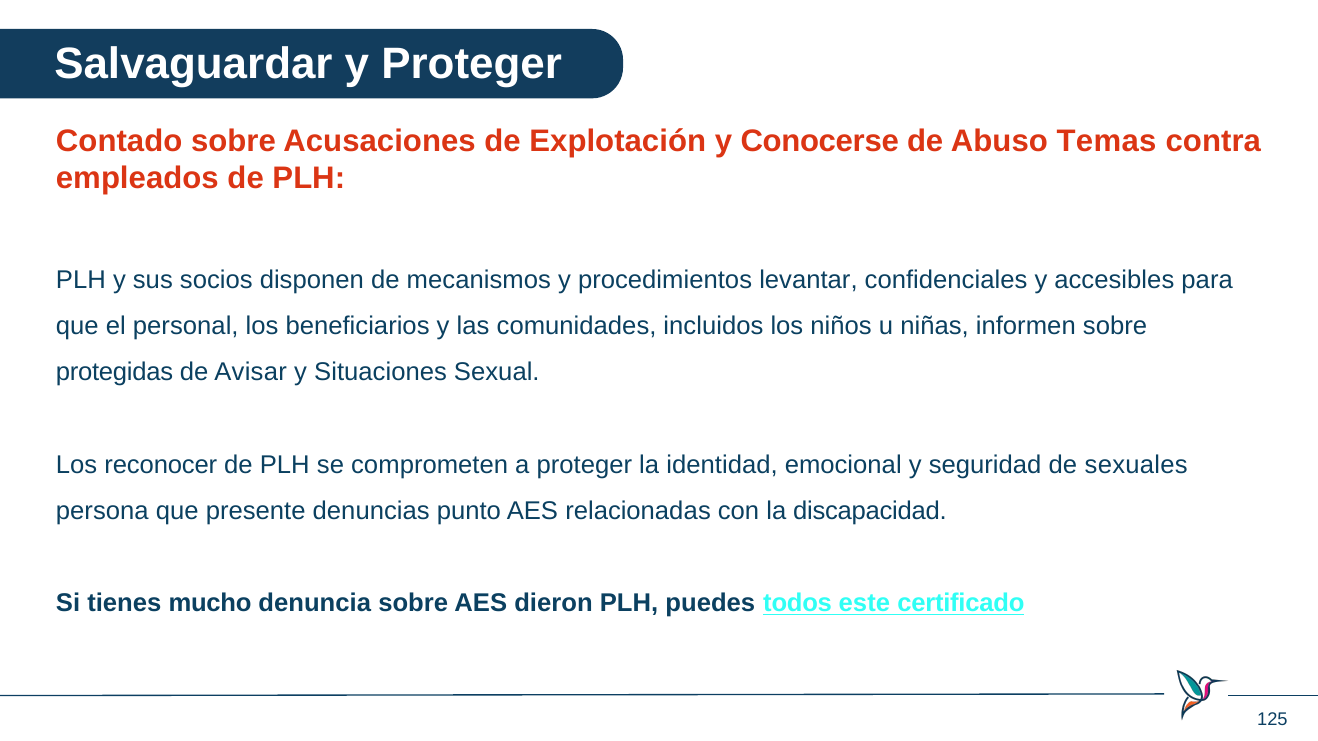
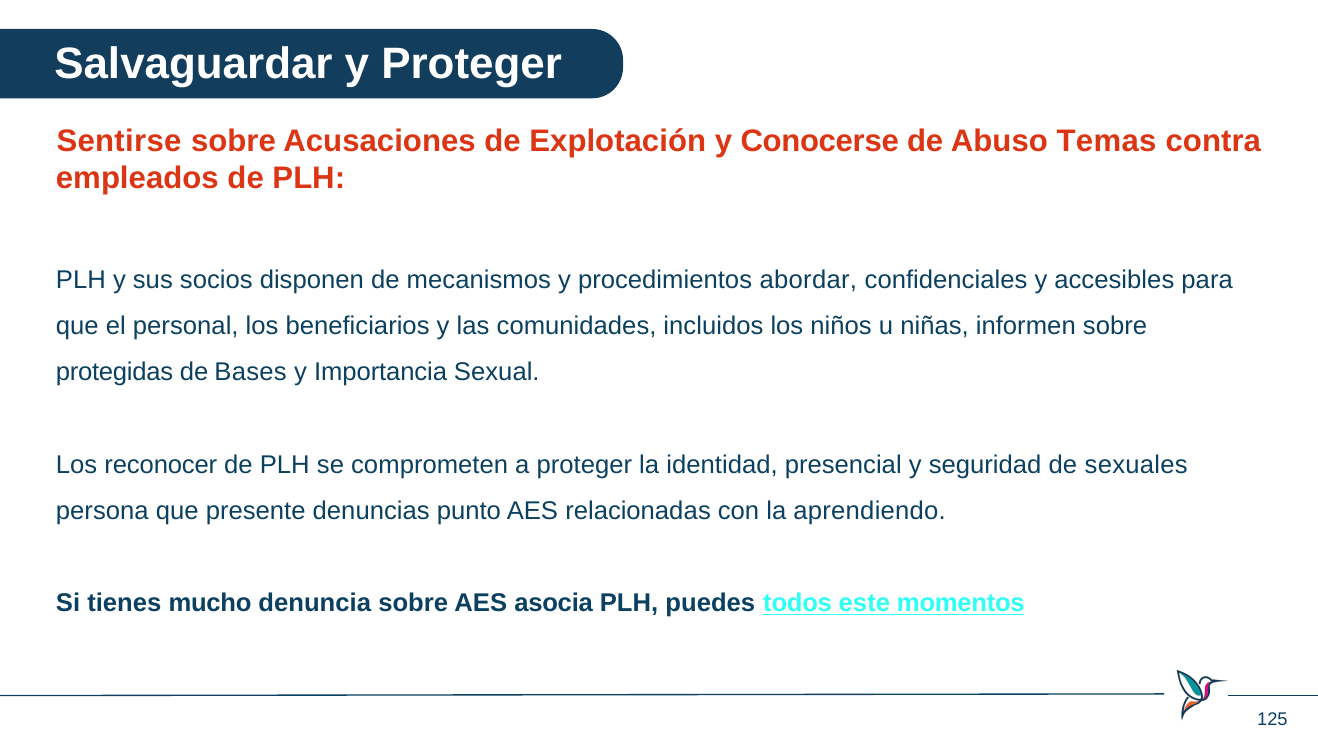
Contado: Contado -> Sentirse
levantar: levantar -> abordar
Avisar: Avisar -> Bases
Situaciones: Situaciones -> Importancia
emocional: emocional -> presencial
discapacidad: discapacidad -> aprendiendo
dieron: dieron -> asocia
certificado: certificado -> momentos
